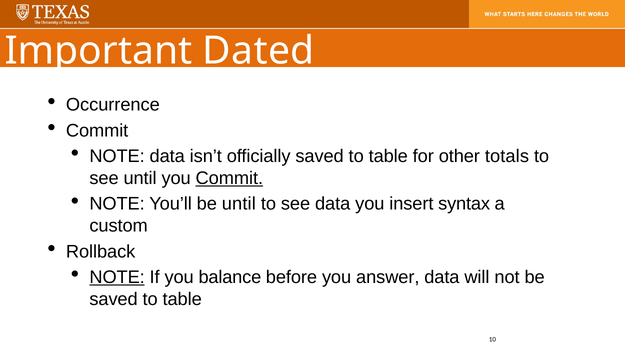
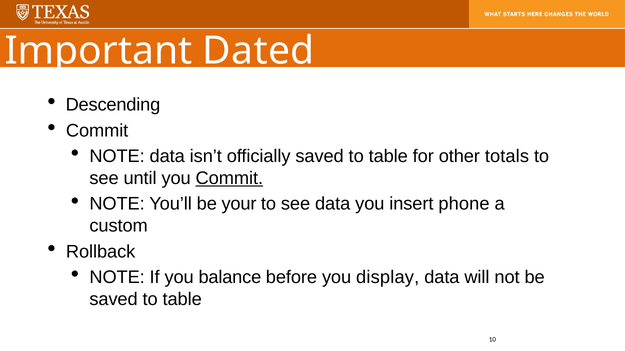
Occurrence: Occurrence -> Descending
be until: until -> your
syntax: syntax -> phone
NOTE at (117, 278) underline: present -> none
answer: answer -> display
